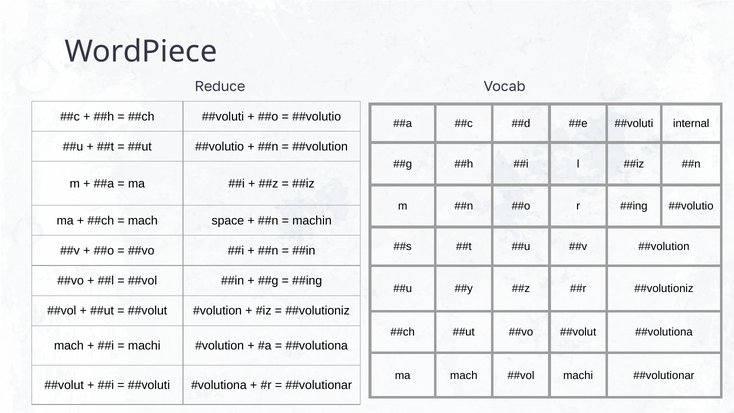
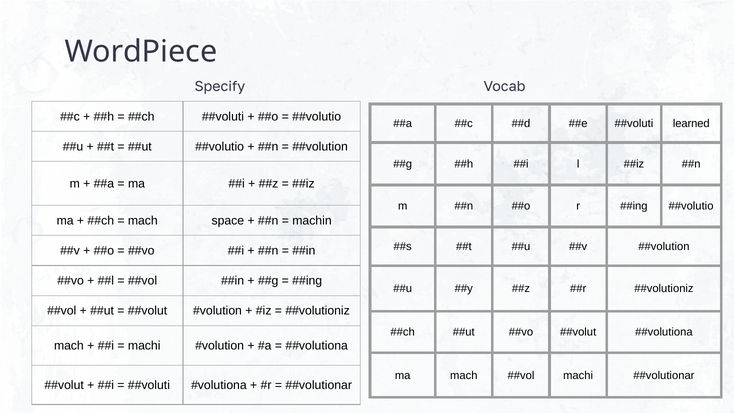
Reduce: Reduce -> Specify
internal: internal -> learned
